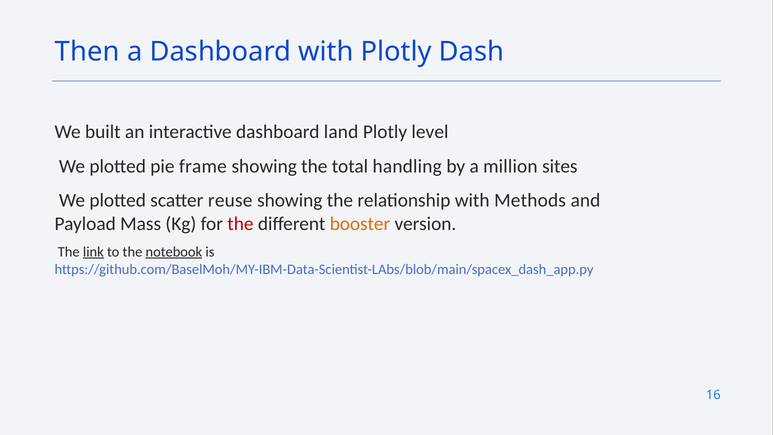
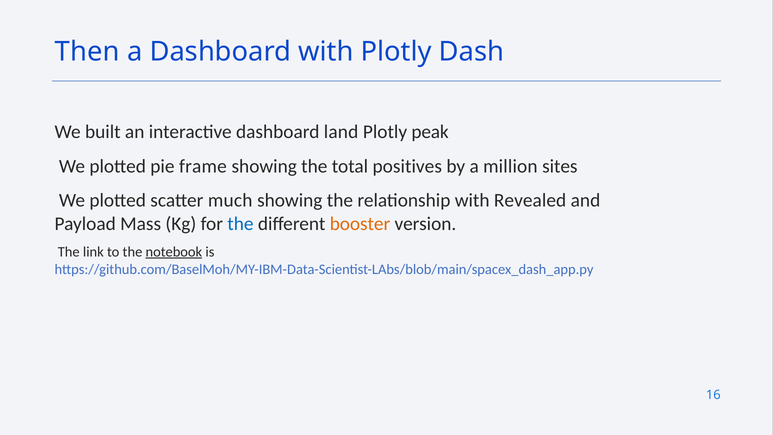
level: level -> peak
handling: handling -> positives
reuse: reuse -> much
Methods: Methods -> Revealed
the at (240, 224) colour: red -> blue
link underline: present -> none
